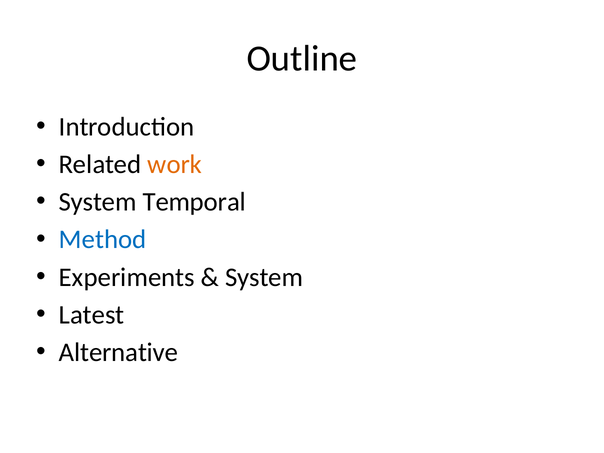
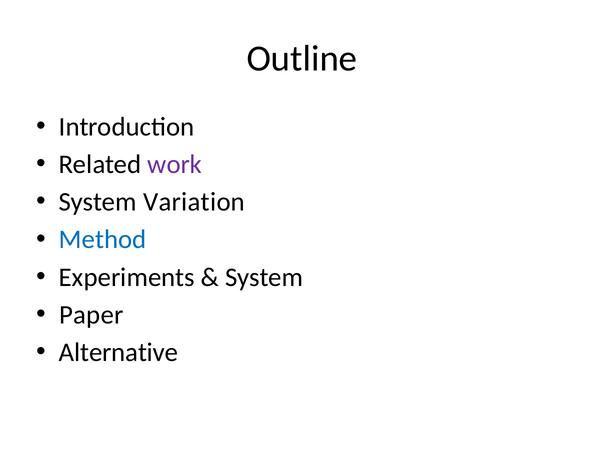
work colour: orange -> purple
Temporal: Temporal -> Variation
Latest: Latest -> Paper
